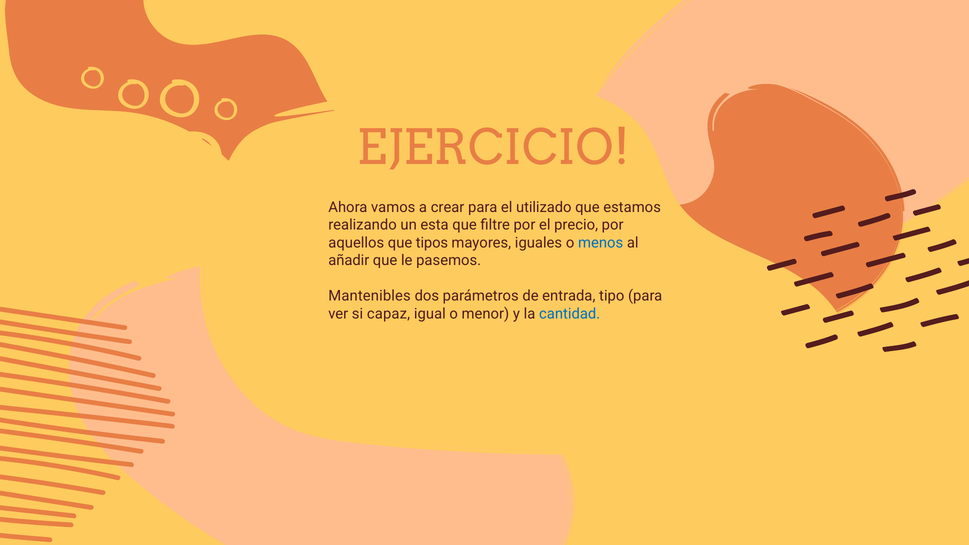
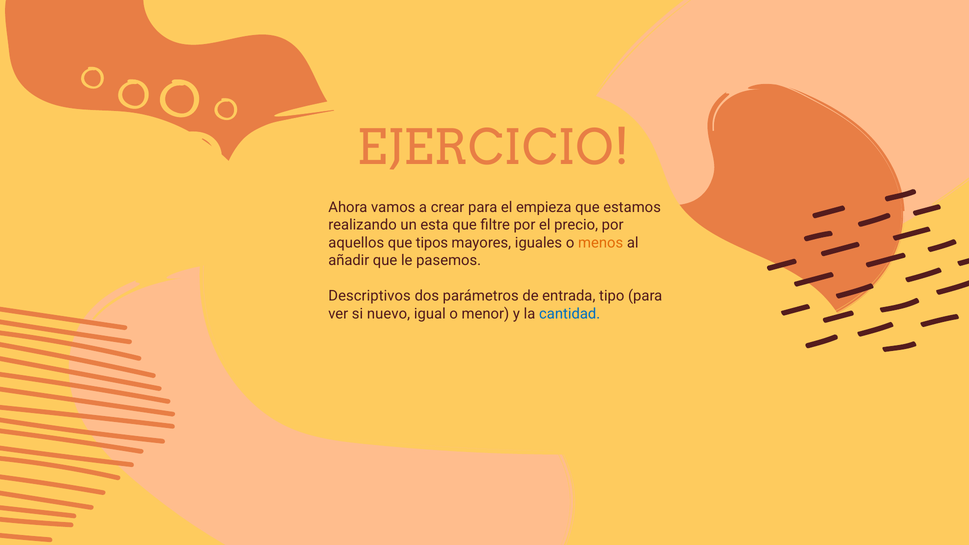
utilizado: utilizado -> empieza
menos colour: blue -> orange
Mantenibles: Mantenibles -> Descriptivos
capaz: capaz -> nuevo
